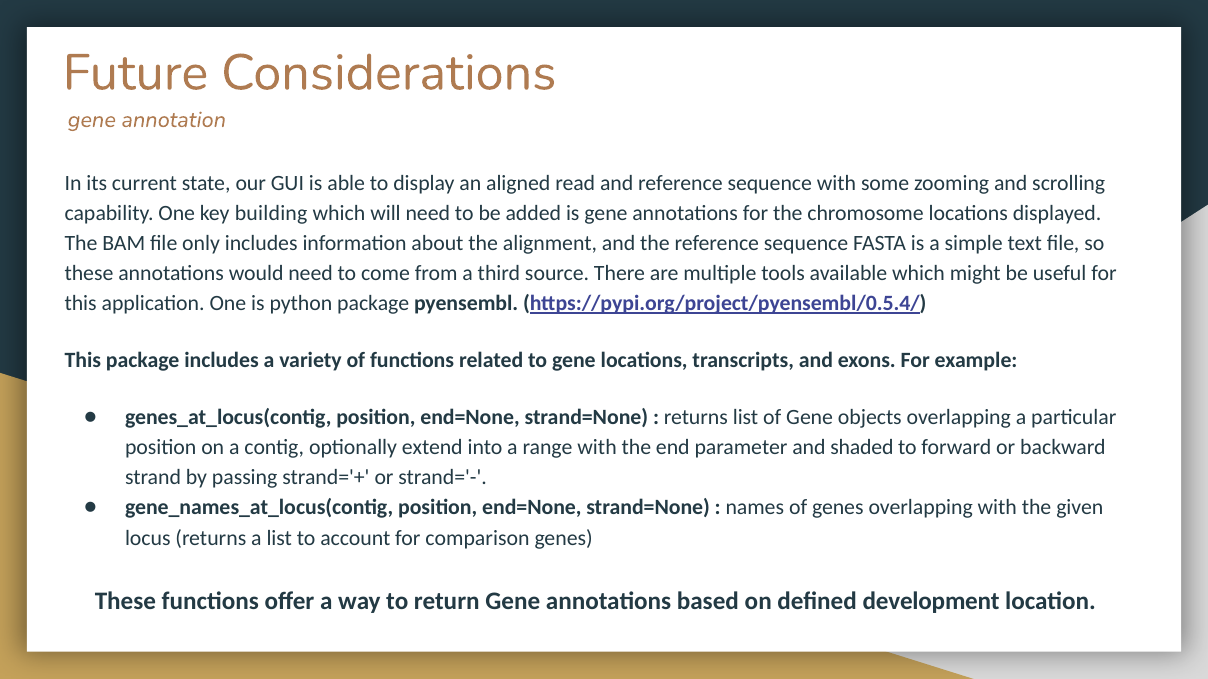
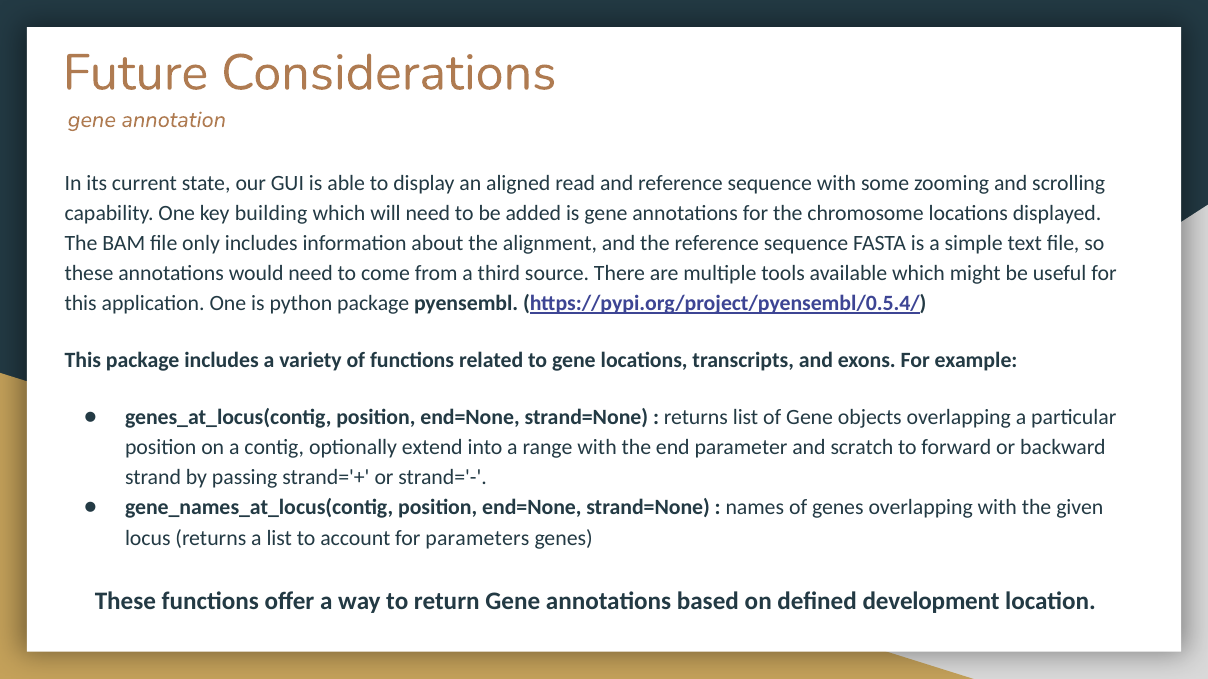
shaded: shaded -> scratch
comparison: comparison -> parameters
